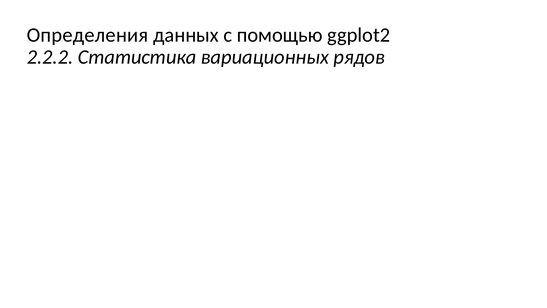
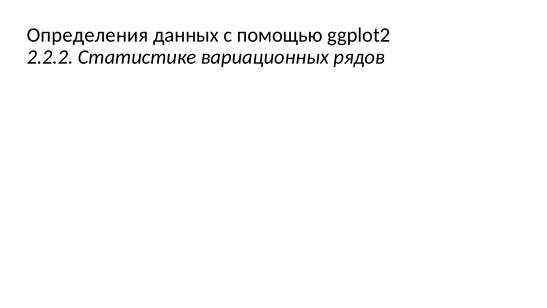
Статистика: Статистика -> Статистике
